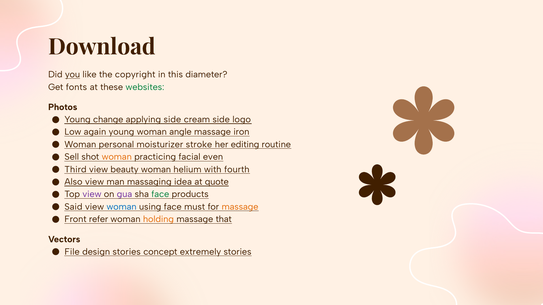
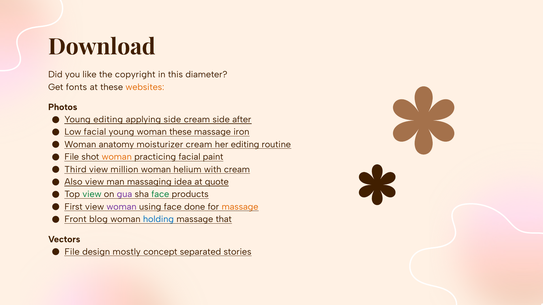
you underline: present -> none
websites colour: green -> orange
Young change: change -> editing
logo: logo -> after
Low again: again -> facial
woman angle: angle -> these
personal: personal -> anatomy
moisturizer stroke: stroke -> cream
Sell at (72, 157): Sell -> File
even: even -> paint
beauty: beauty -> million
with fourth: fourth -> cream
view at (92, 195) colour: purple -> green
Said: Said -> First
woman at (122, 207) colour: blue -> purple
must: must -> done
refer: refer -> blog
holding colour: orange -> blue
design stories: stories -> mostly
extremely: extremely -> separated
